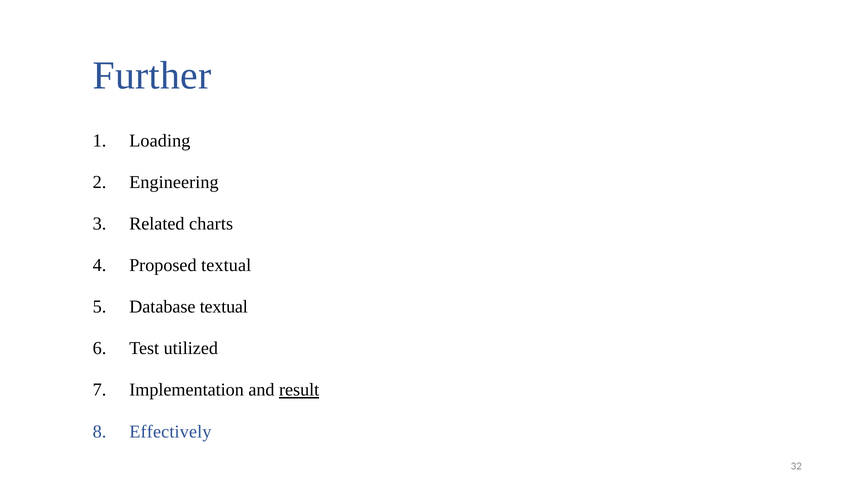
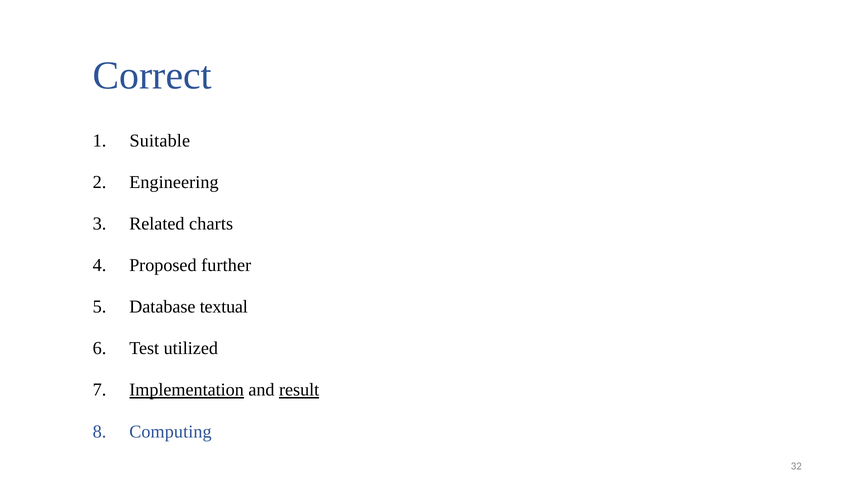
Further: Further -> Correct
Loading: Loading -> Suitable
Proposed textual: textual -> further
Implementation underline: none -> present
Effectively: Effectively -> Computing
